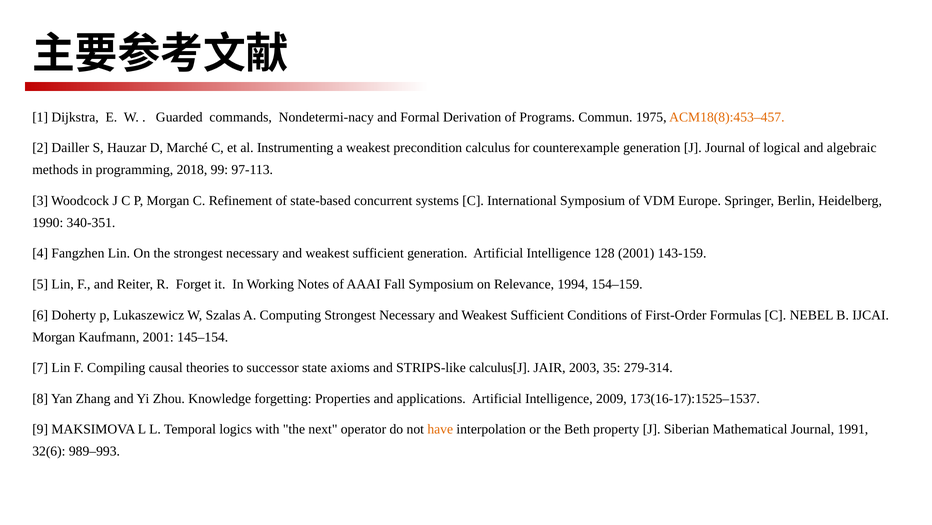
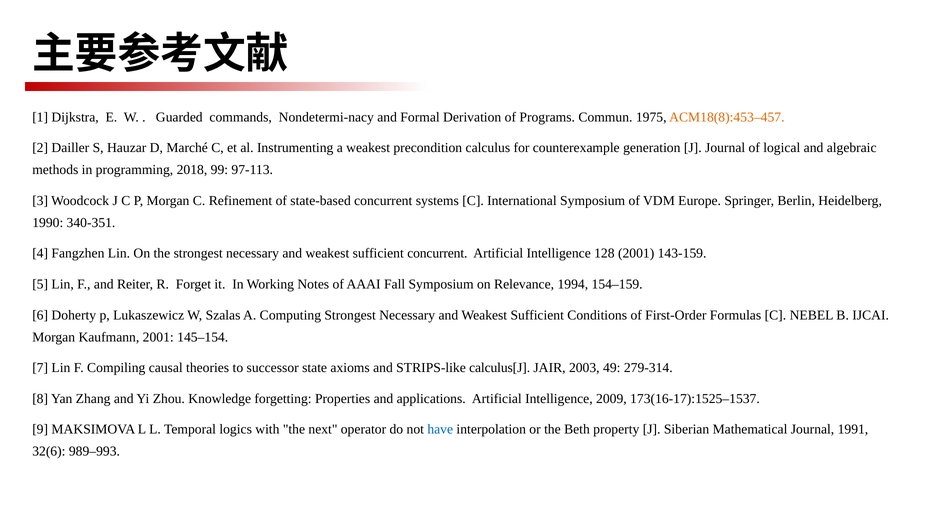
sufficient generation: generation -> concurrent
35: 35 -> 49
have colour: orange -> blue
